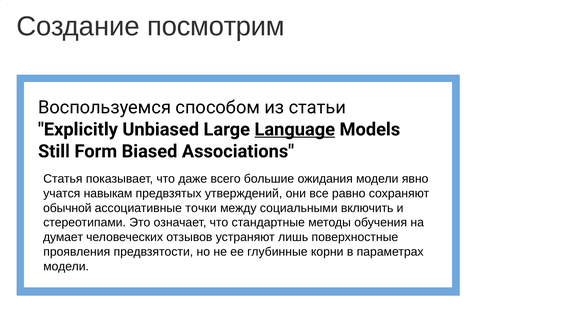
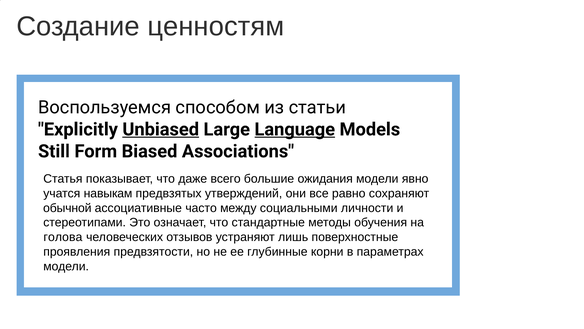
посмотрим: посмотрим -> ценностям
Unbiased underline: none -> present
точки: точки -> часто
включить: включить -> личности
думает: думает -> голова
